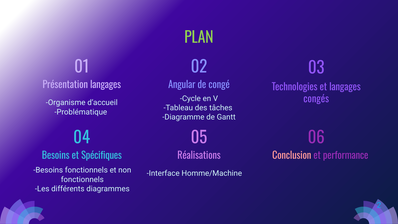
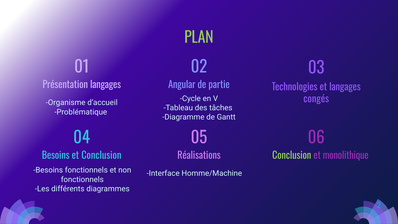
congé: congé -> partie
et Spécifiques: Spécifiques -> Conclusion
Conclusion at (292, 155) colour: pink -> light green
performance: performance -> monolithique
